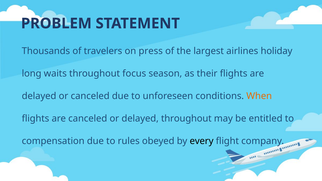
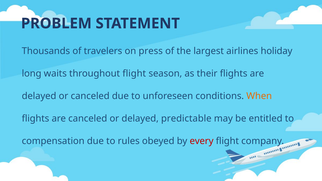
throughout focus: focus -> flight
delayed throughout: throughout -> predictable
every colour: black -> red
